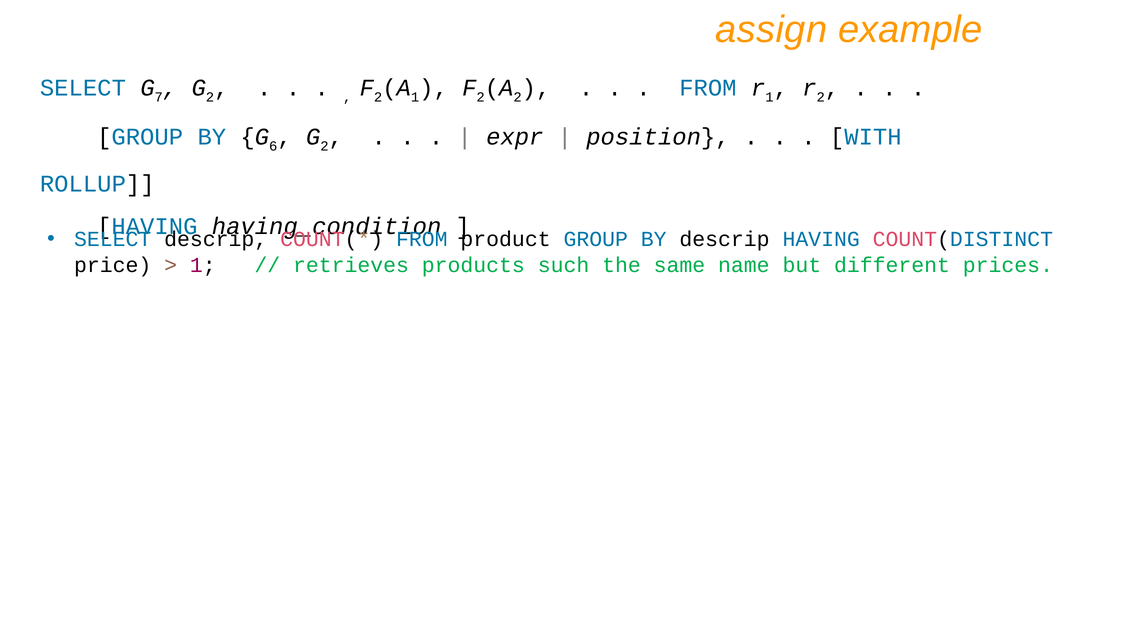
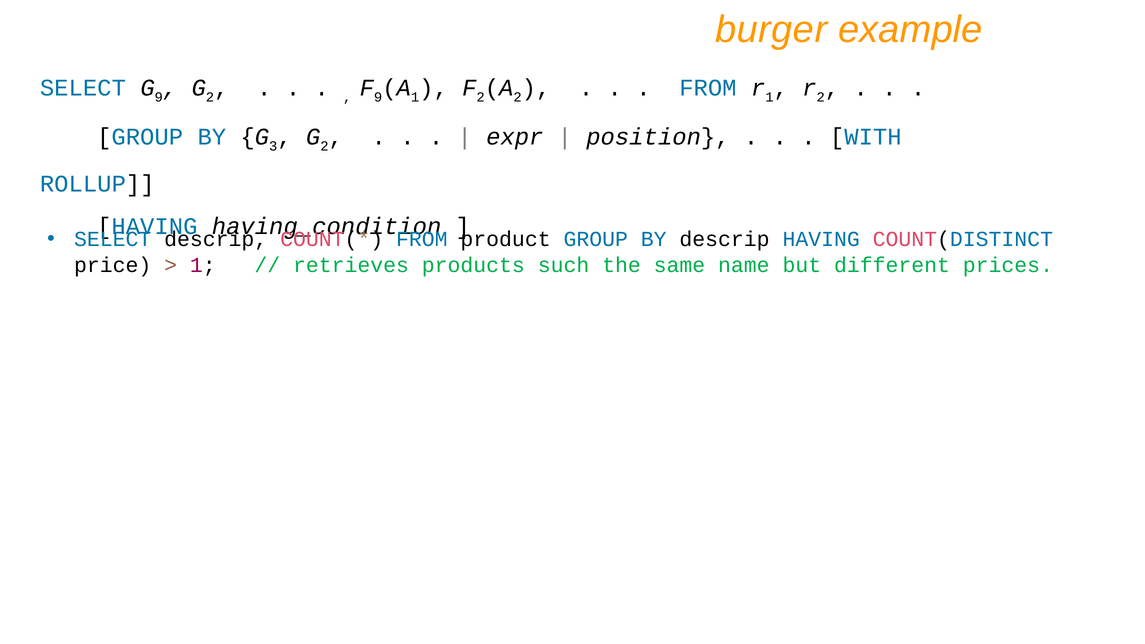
assign: assign -> burger
7 at (159, 97): 7 -> 9
2 at (378, 97): 2 -> 9
6: 6 -> 3
